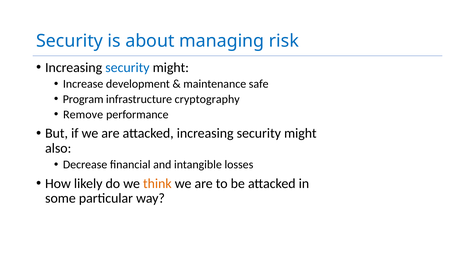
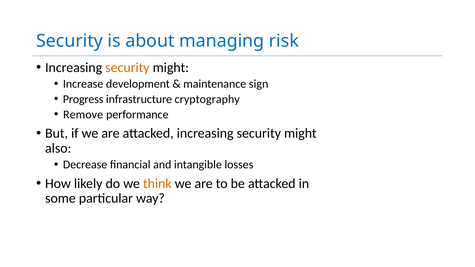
security at (127, 68) colour: blue -> orange
safe: safe -> sign
Program: Program -> Progress
